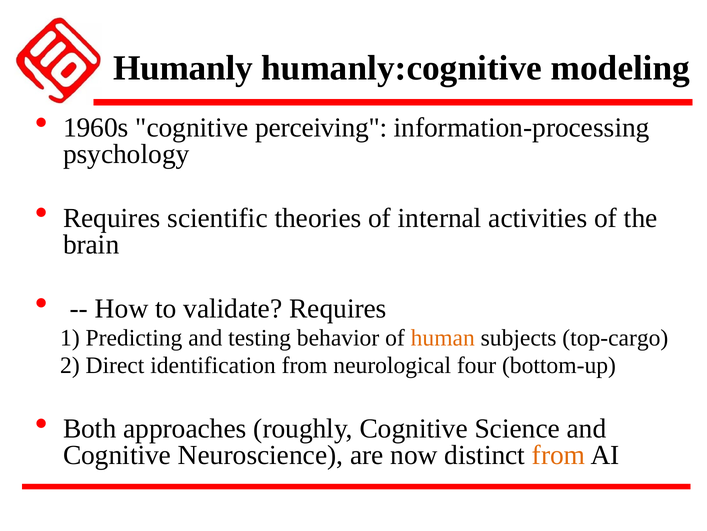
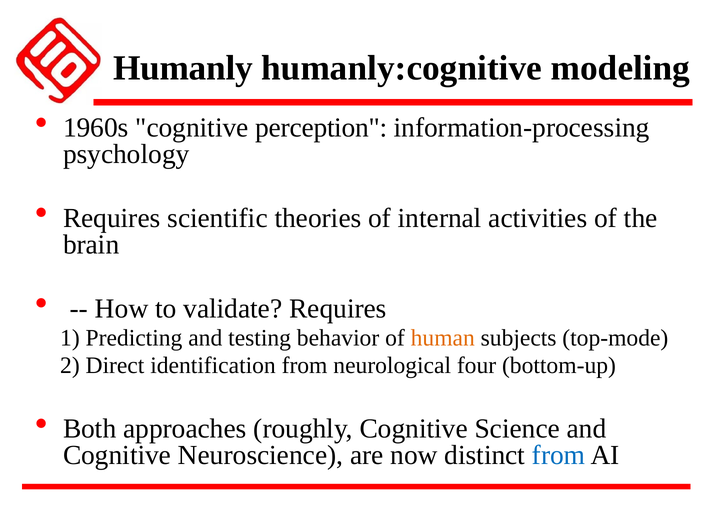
perceiving: perceiving -> perception
top-cargo: top-cargo -> top-mode
from at (559, 455) colour: orange -> blue
